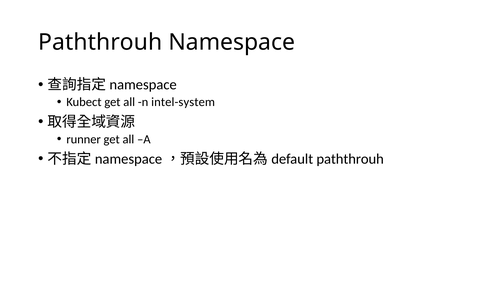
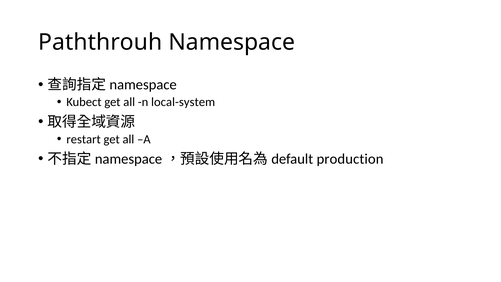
intel-system: intel-system -> local-system
runner: runner -> restart
paththrouh at (350, 159): paththrouh -> production
